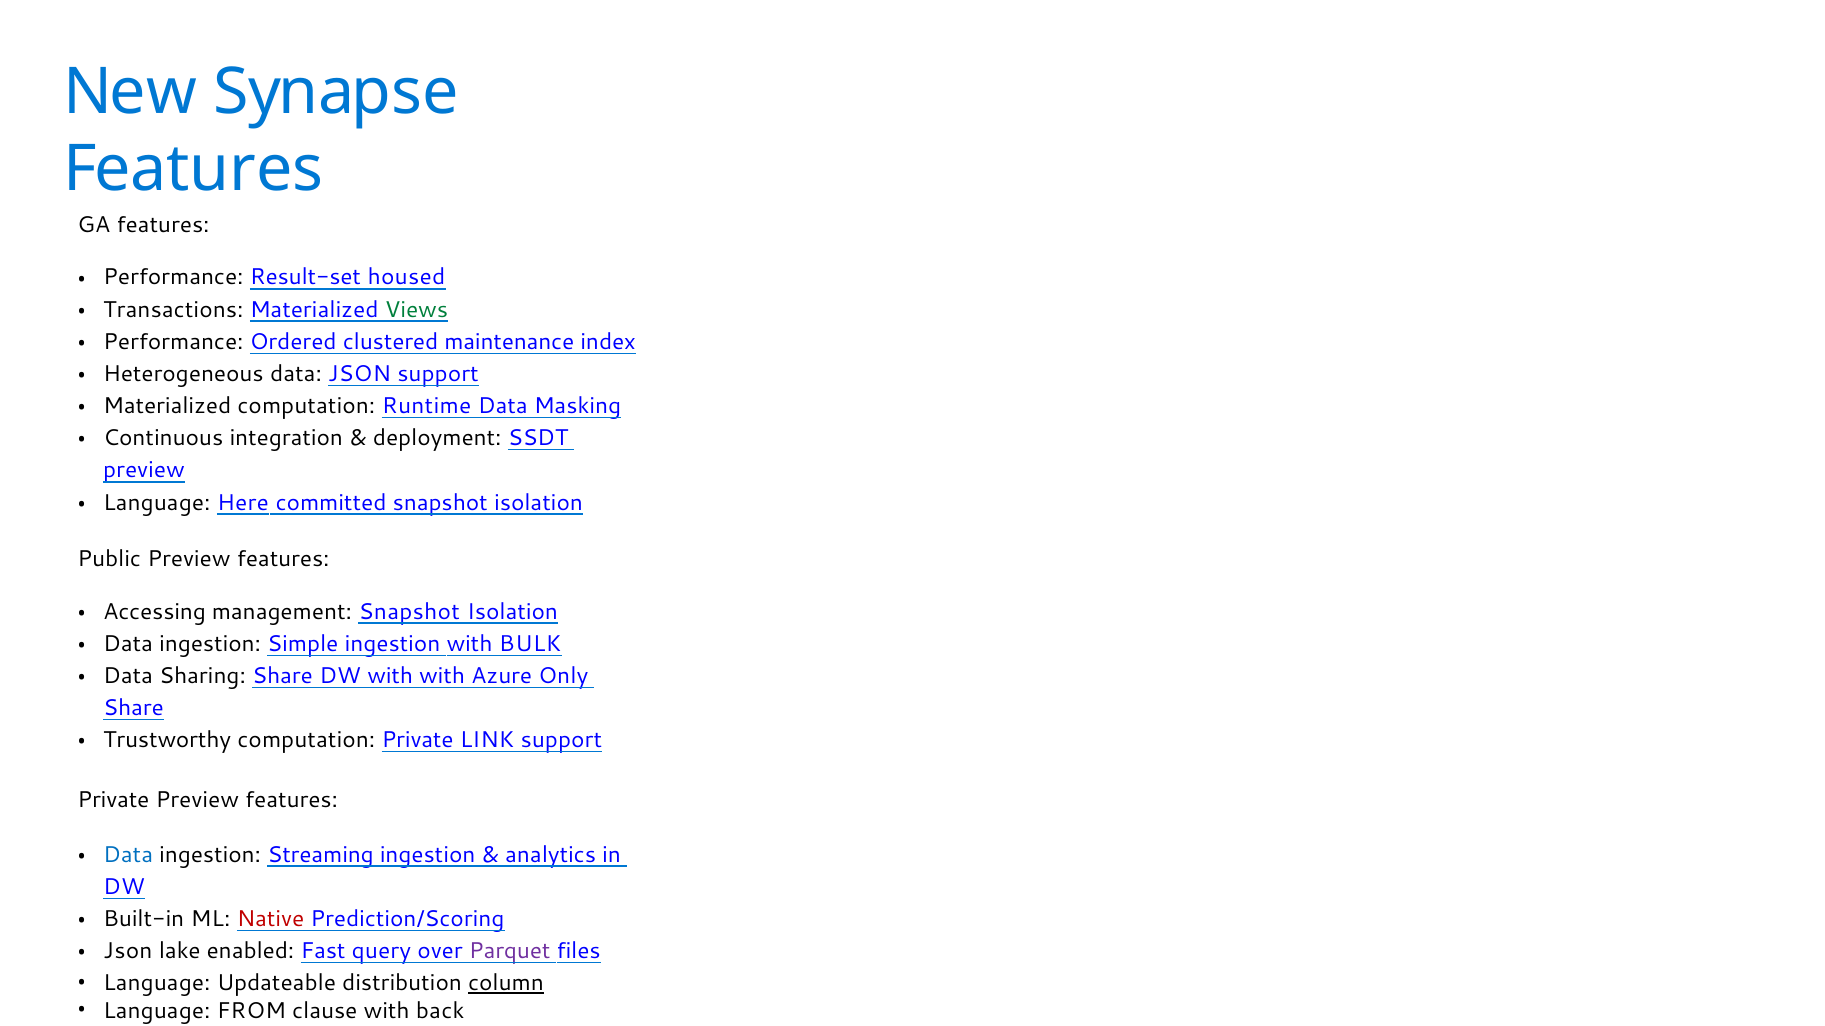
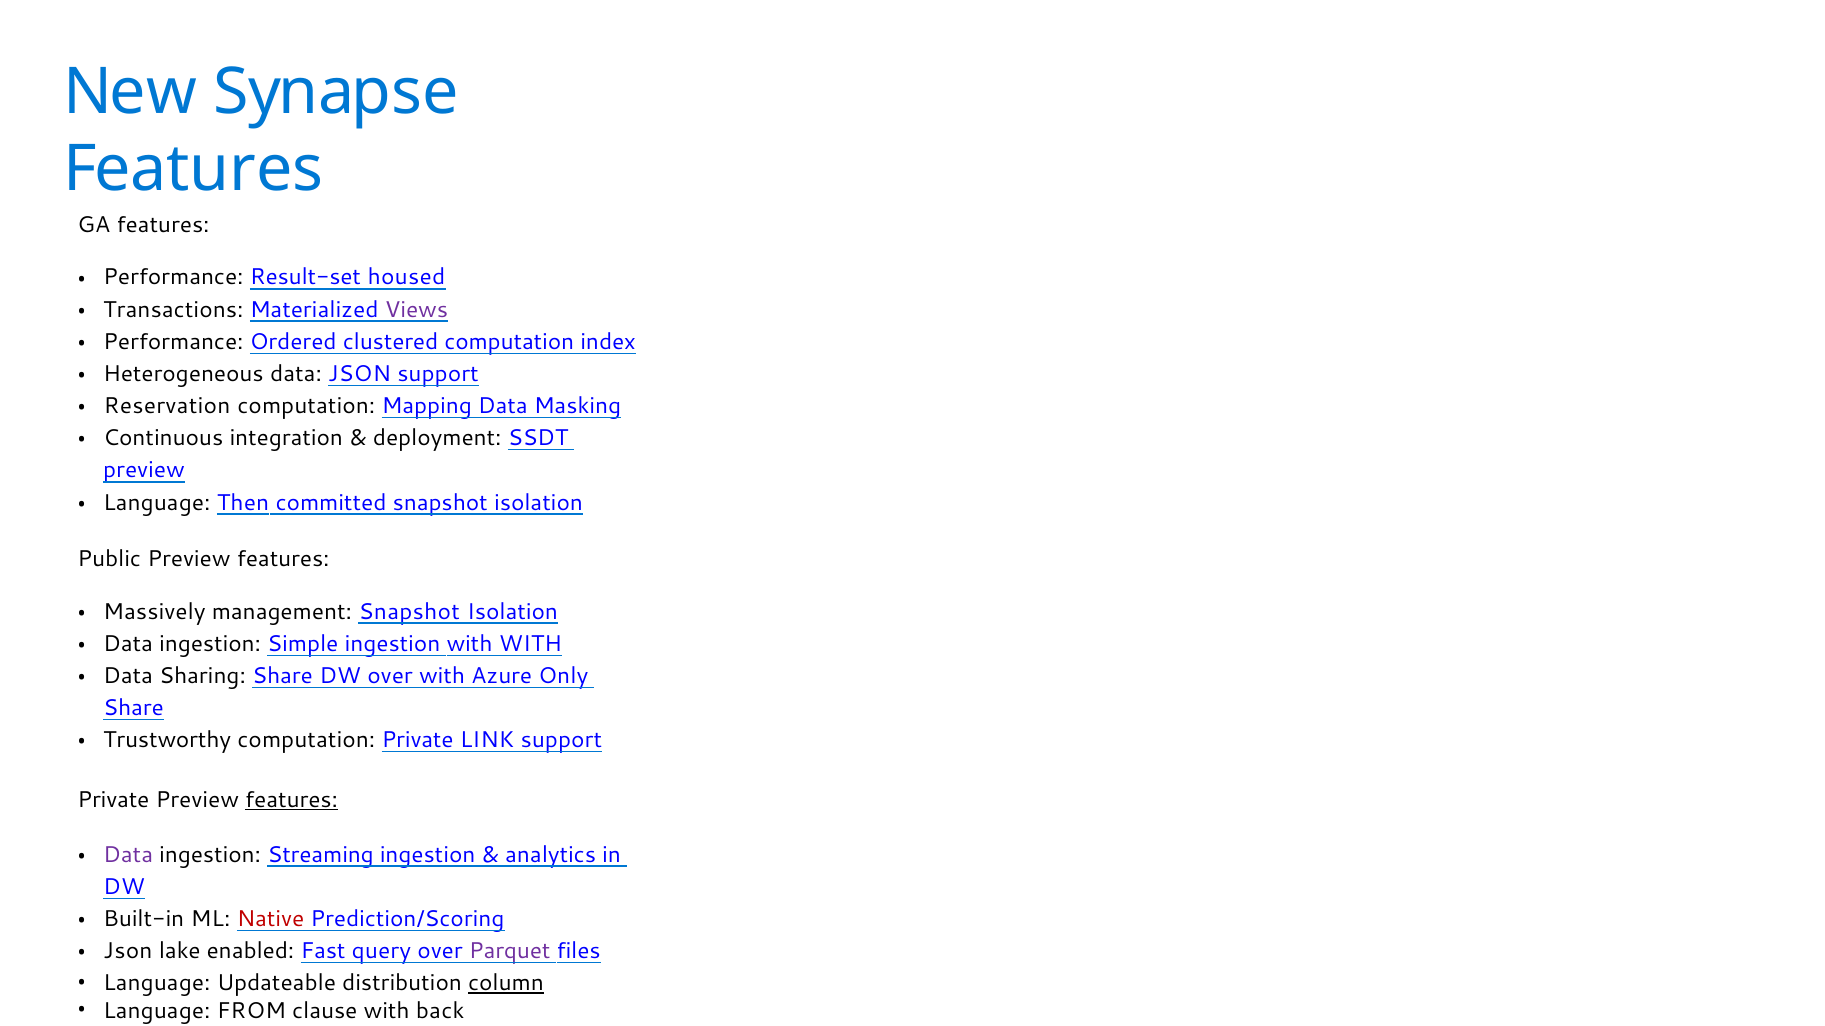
Views colour: green -> purple
clustered maintenance: maintenance -> computation
Materialized at (167, 406): Materialized -> Reservation
Runtime: Runtime -> Mapping
Here: Here -> Then
Accessing: Accessing -> Massively
with BULK: BULK -> WITH
DW with: with -> over
features at (292, 800) underline: none -> present
Data at (128, 855) colour: blue -> purple
